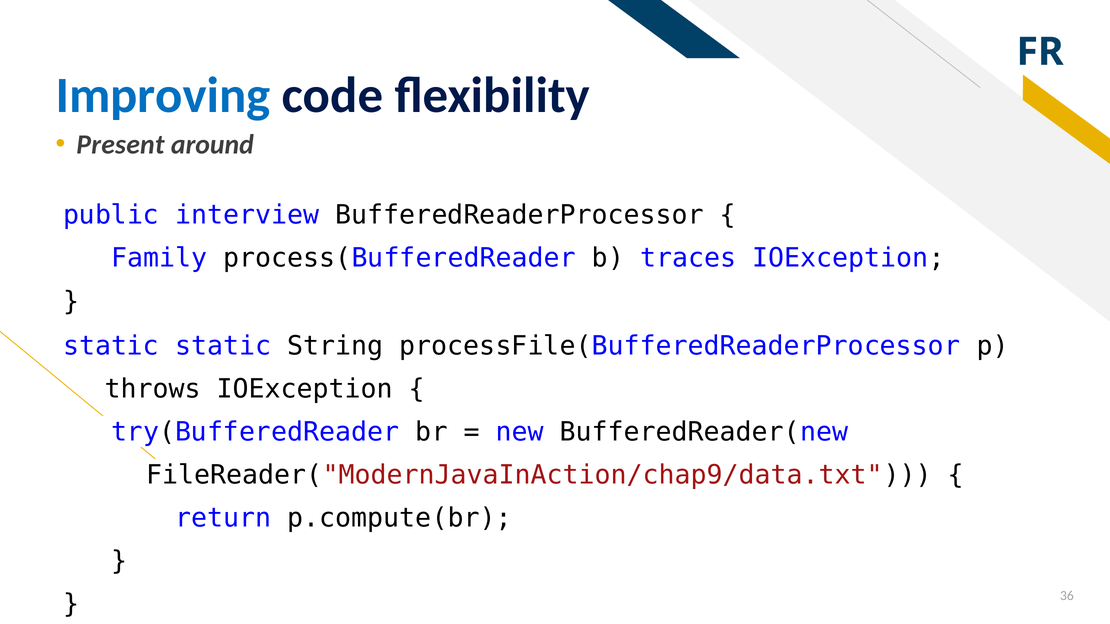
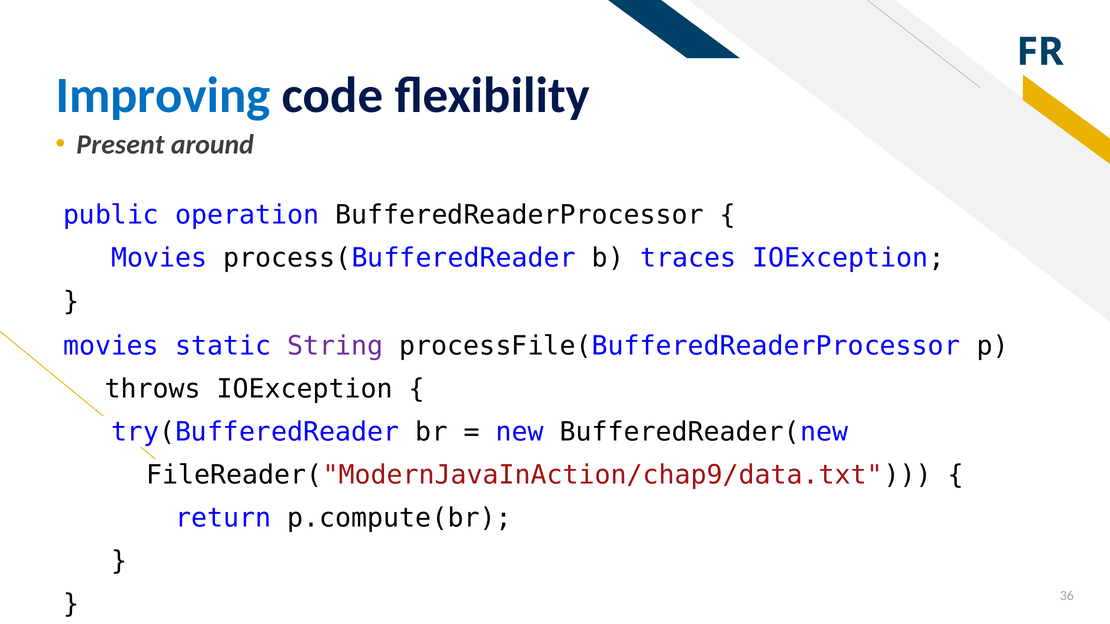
interview: interview -> operation
Family at (159, 258): Family -> Movies
static at (111, 346): static -> movies
String colour: black -> purple
